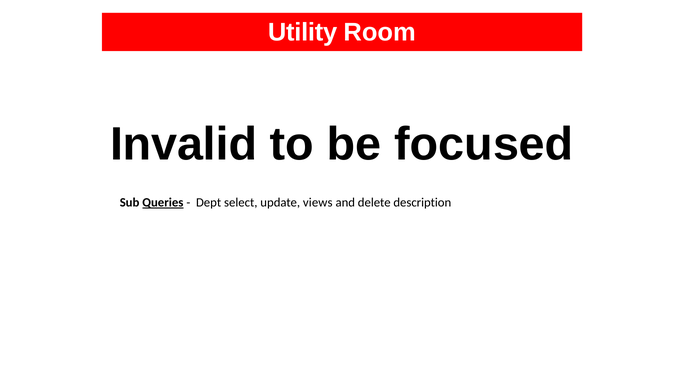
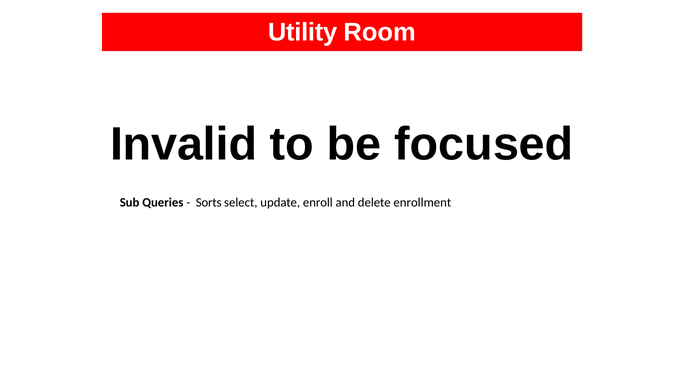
Queries underline: present -> none
Dept: Dept -> Sorts
views: views -> enroll
description: description -> enrollment
